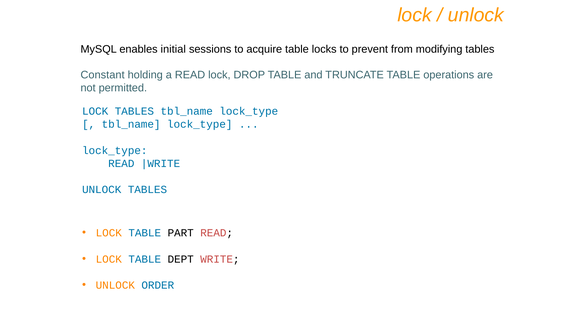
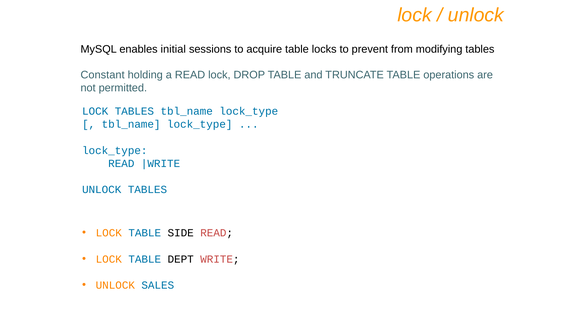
PART: PART -> SIDE
ORDER: ORDER -> SALES
